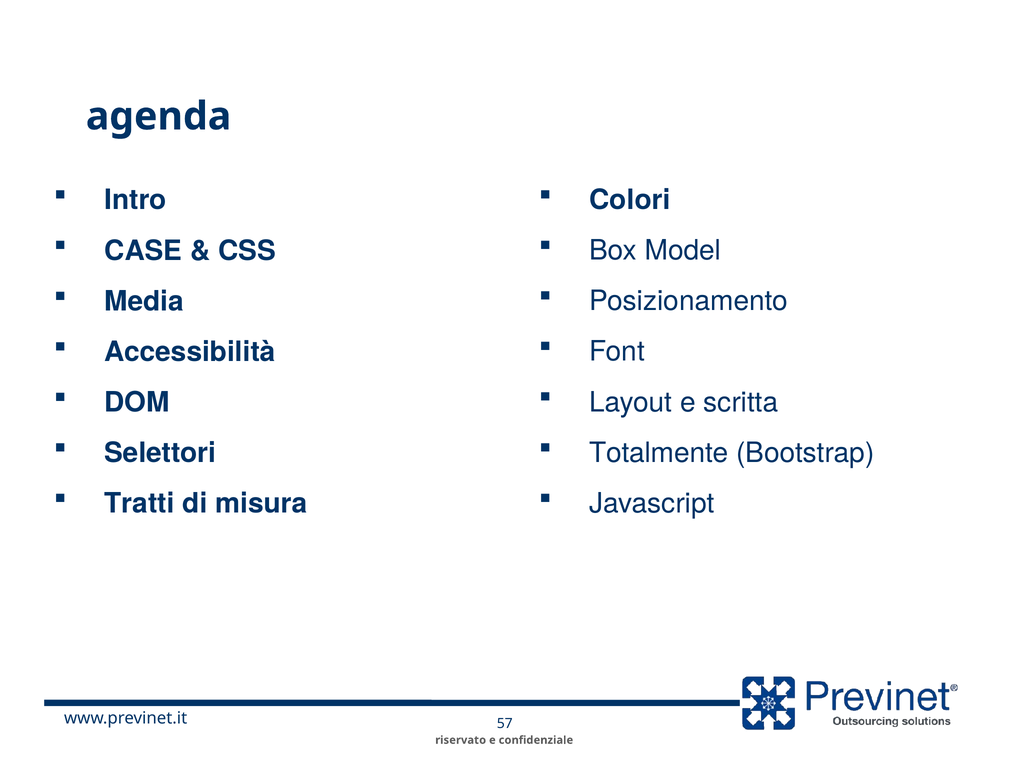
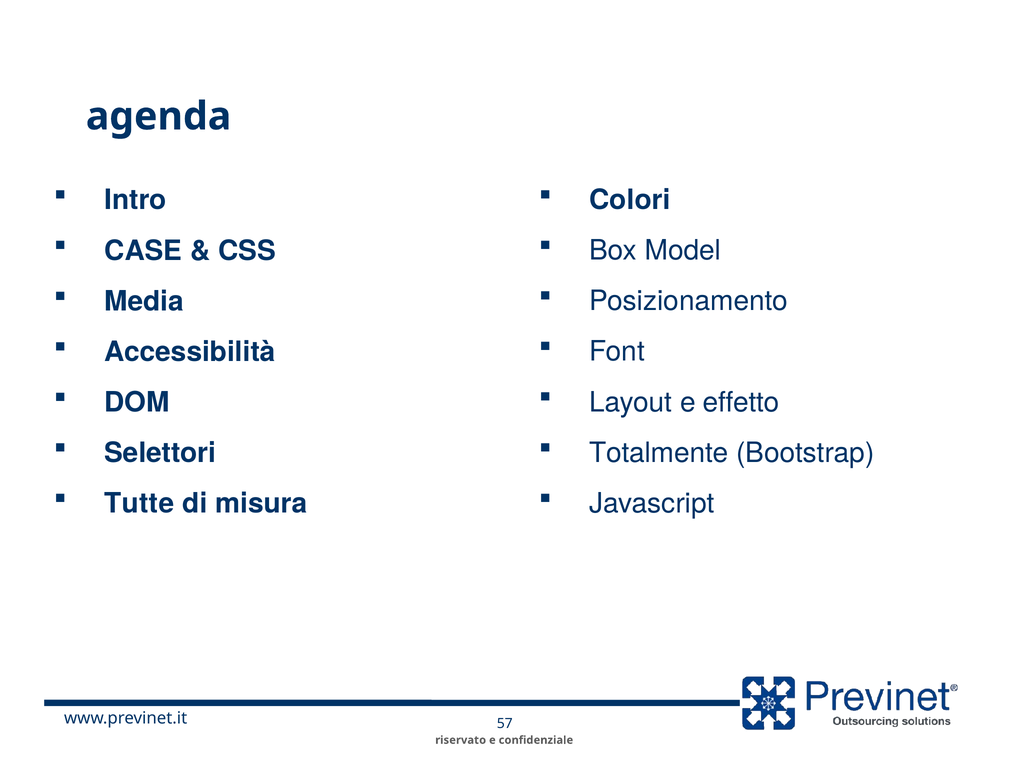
scritta: scritta -> effetto
Tratti: Tratti -> Tutte
